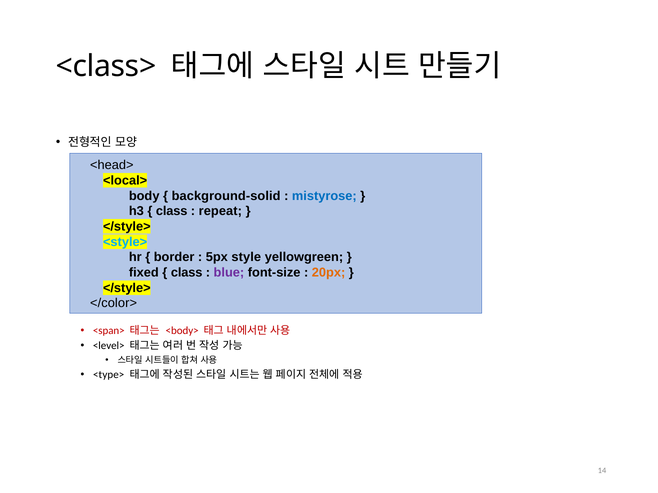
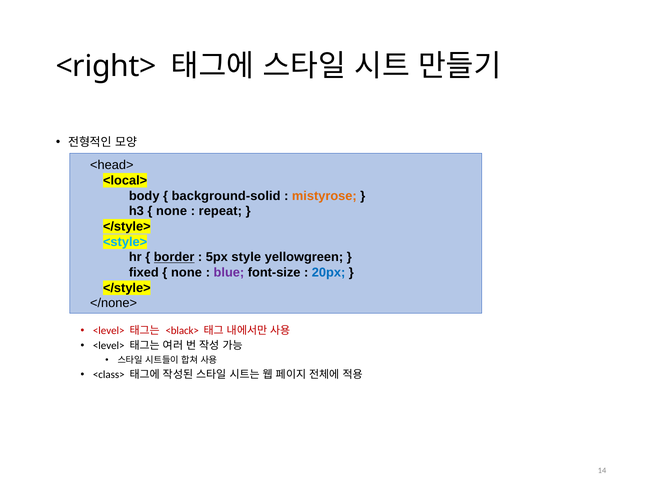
<class>: <class> -> <right>
mistyrose colour: blue -> orange
class at (172, 211): class -> none
border underline: none -> present
class at (187, 273): class -> none
20px colour: orange -> blue
</color>: </color> -> </none>
<span> at (109, 331): <span> -> <level>
<body>: <body> -> <black>
<type>: <type> -> <class>
